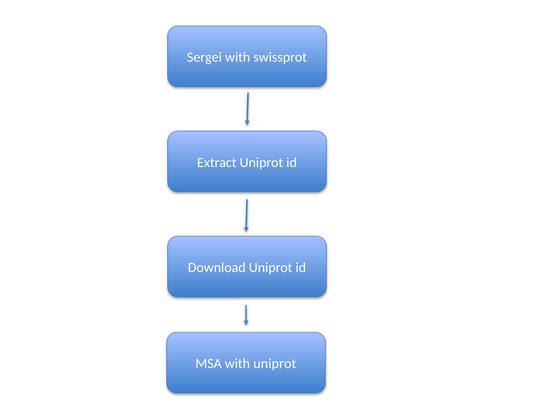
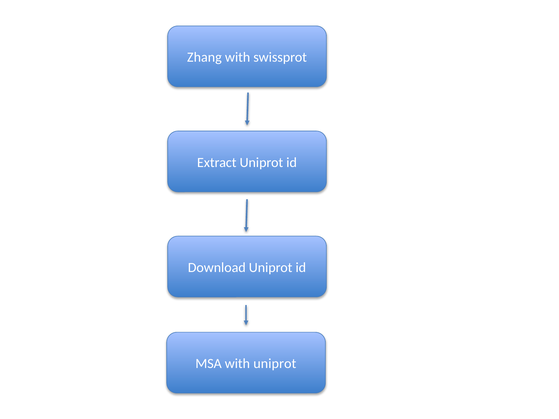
Sergei: Sergei -> Zhang
